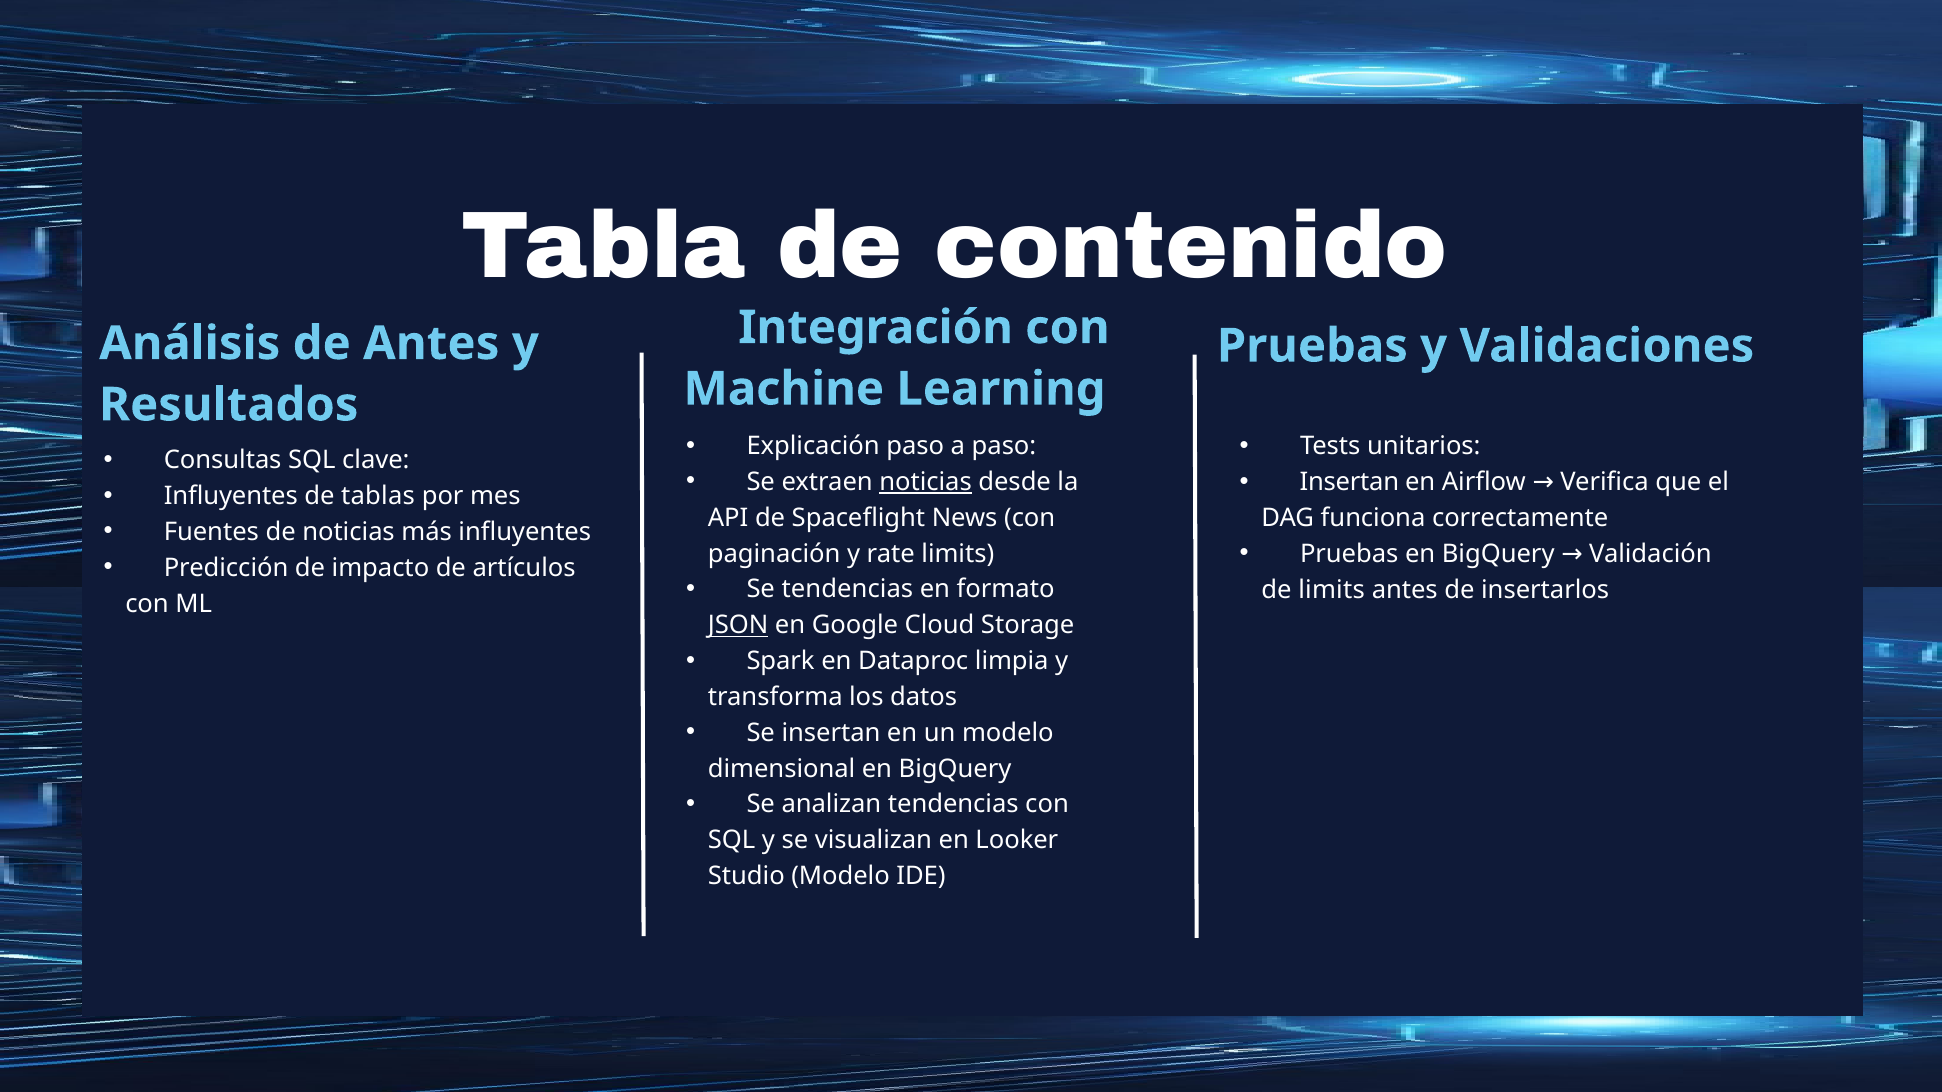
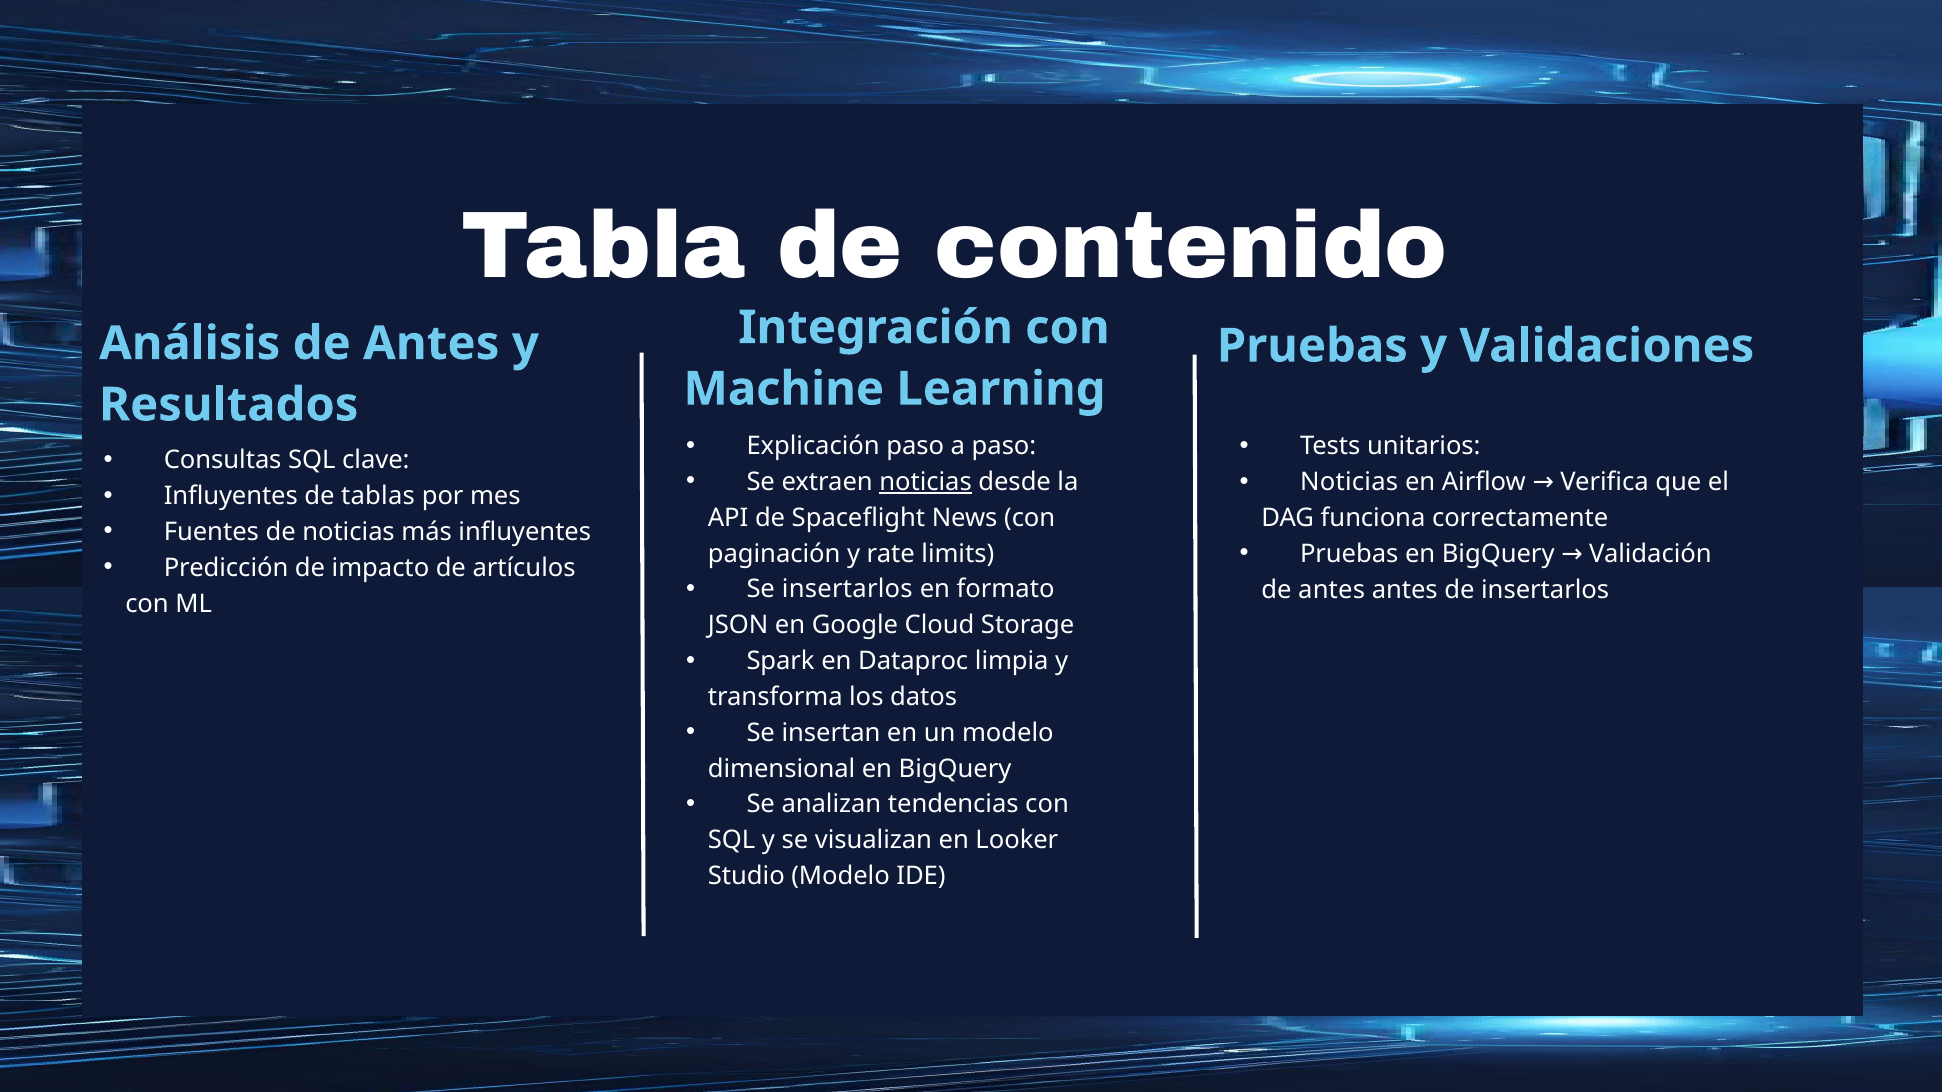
Insertan at (1349, 482): Insertan -> Noticias
Se tendencias: tendencias -> insertarlos
limits at (1332, 590): limits -> antes
JSON underline: present -> none
